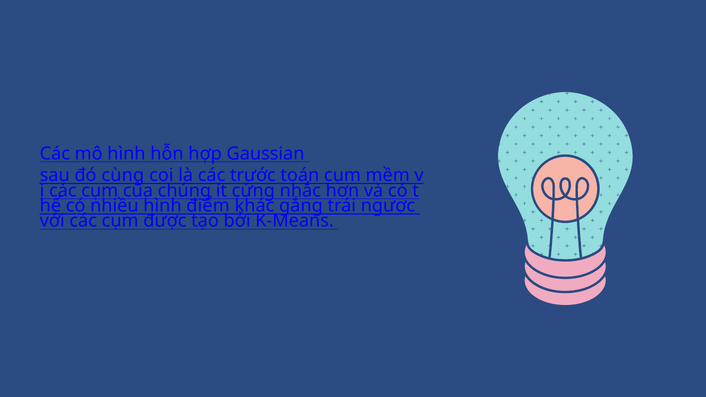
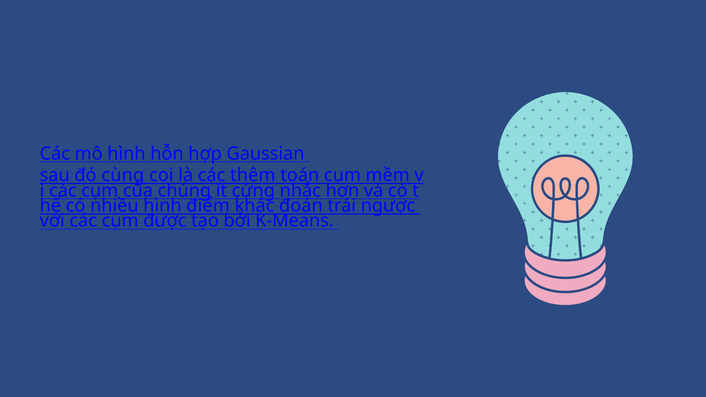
trước: trước -> thêm
gắng: gắng -> đoán
